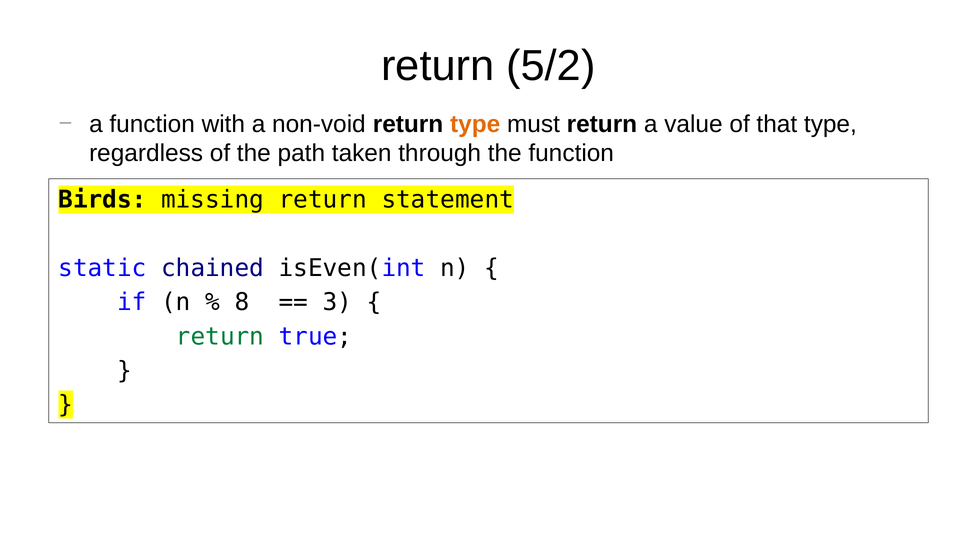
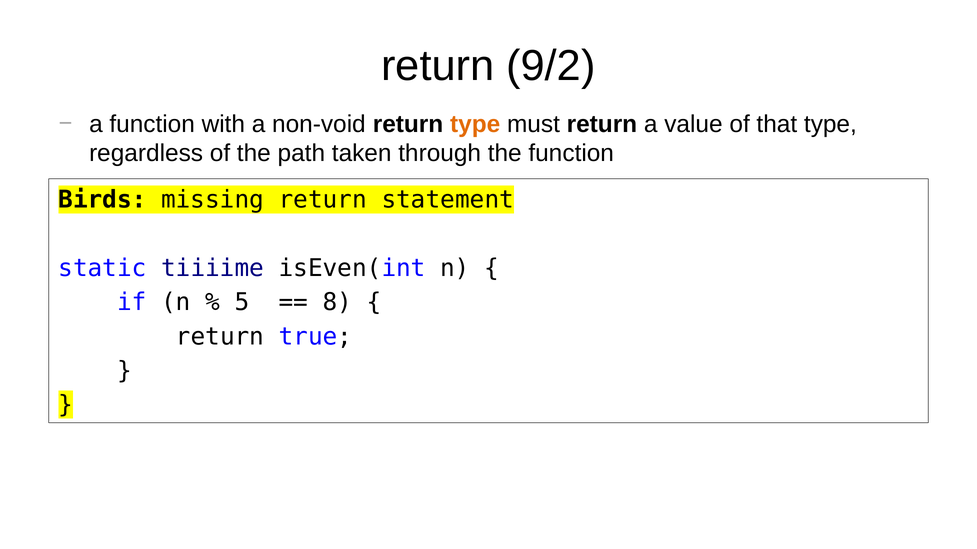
5/2: 5/2 -> 9/2
chained: chained -> tiiiime
8: 8 -> 5
3: 3 -> 8
return at (220, 337) colour: green -> black
